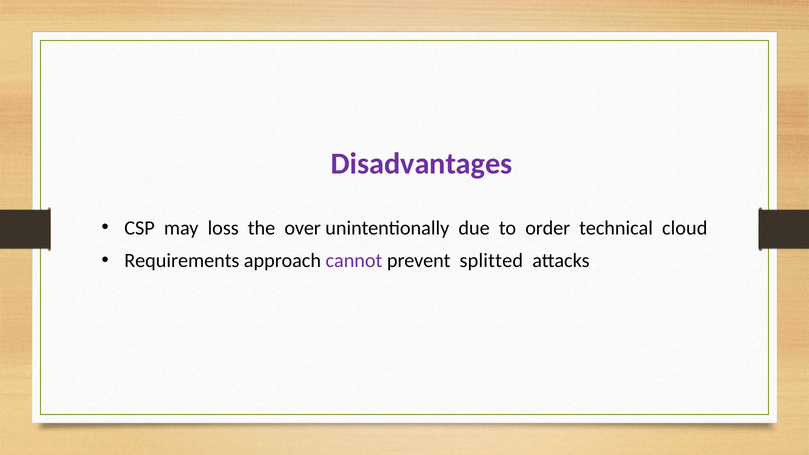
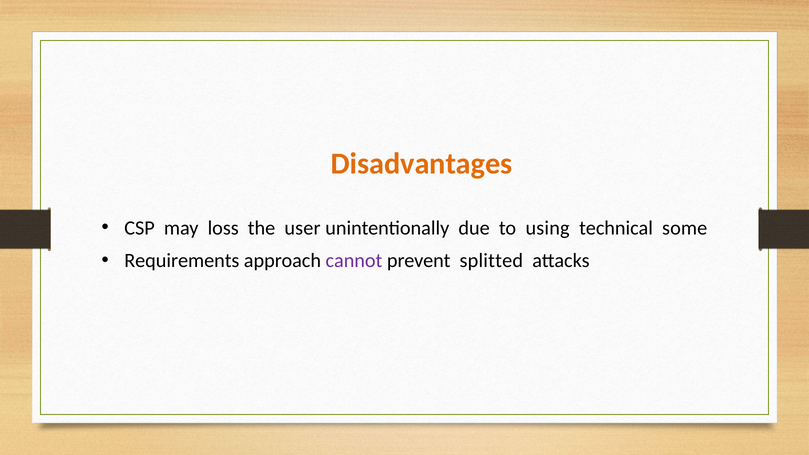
Disadvantages colour: purple -> orange
over: over -> user
order: order -> using
cloud: cloud -> some
